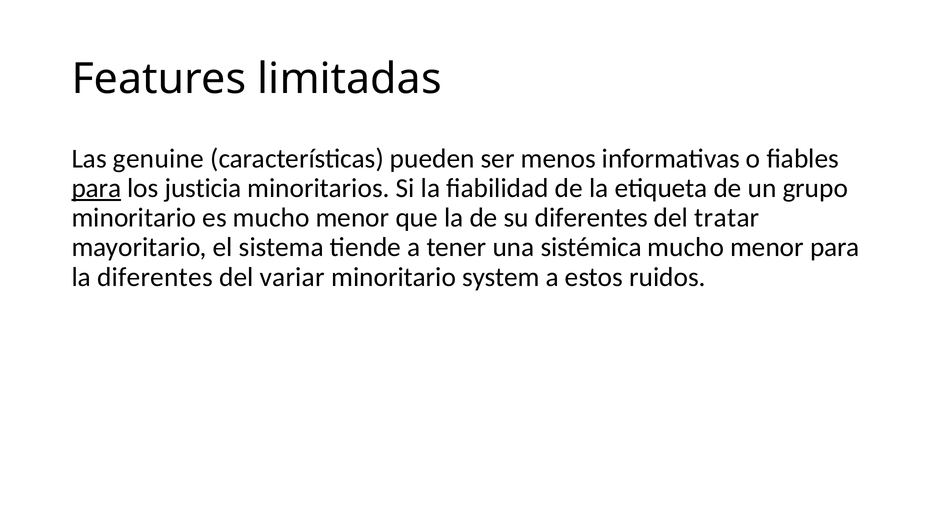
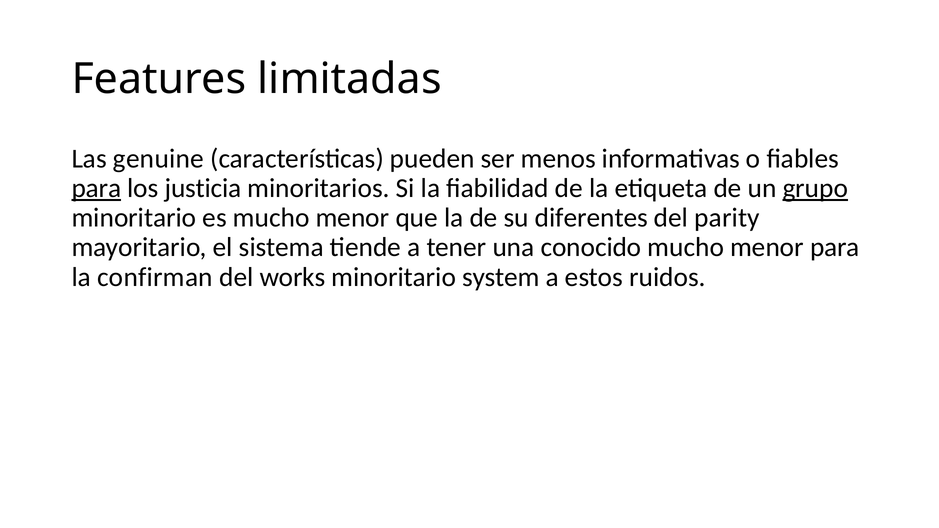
grupo underline: none -> present
tratar: tratar -> parity
sistémica: sistémica -> conocido
la diferentes: diferentes -> confirman
variar: variar -> works
